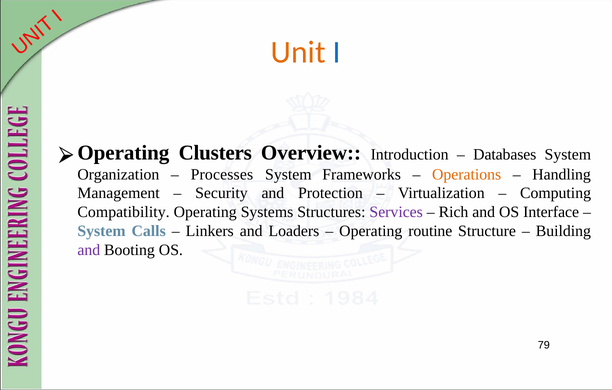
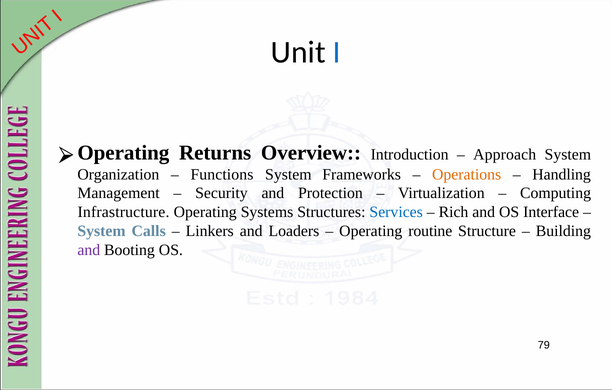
Unit colour: orange -> black
Clusters: Clusters -> Returns
Databases: Databases -> Approach
Processes: Processes -> Functions
Compatibility: Compatibility -> Infrastructure
Services colour: purple -> blue
